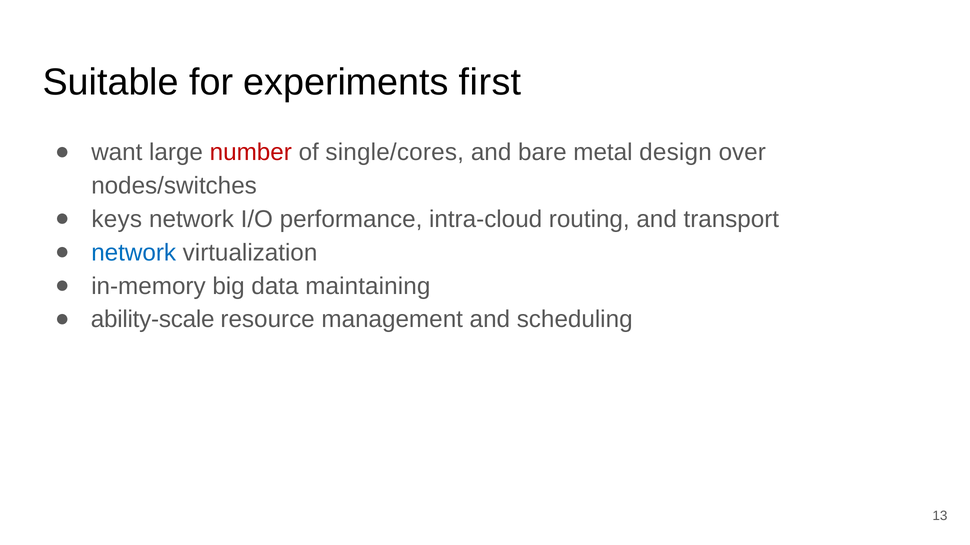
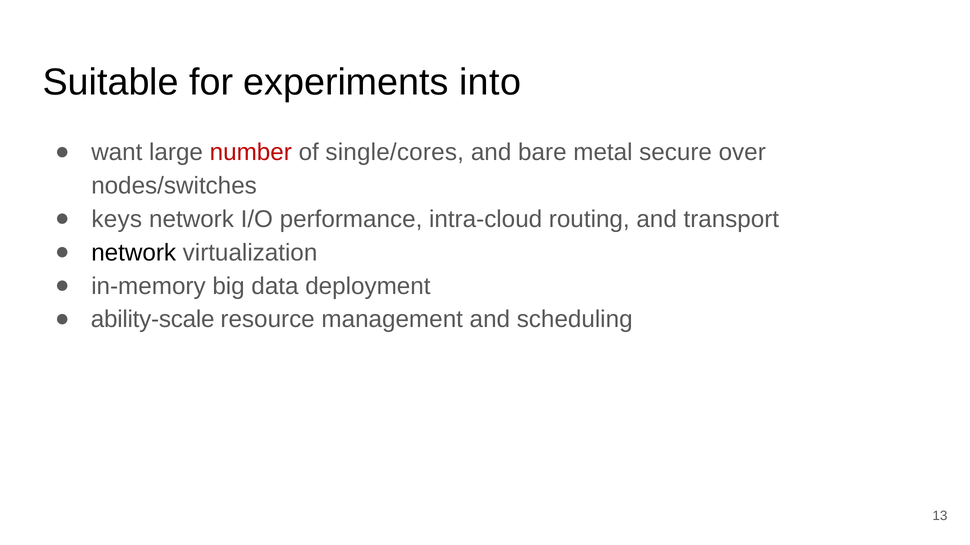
first: first -> into
design: design -> secure
network at (134, 253) colour: blue -> black
maintaining: maintaining -> deployment
